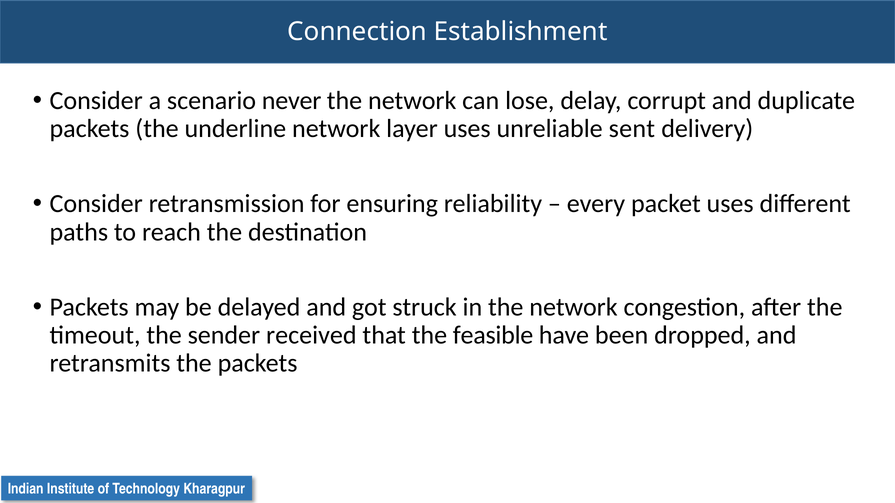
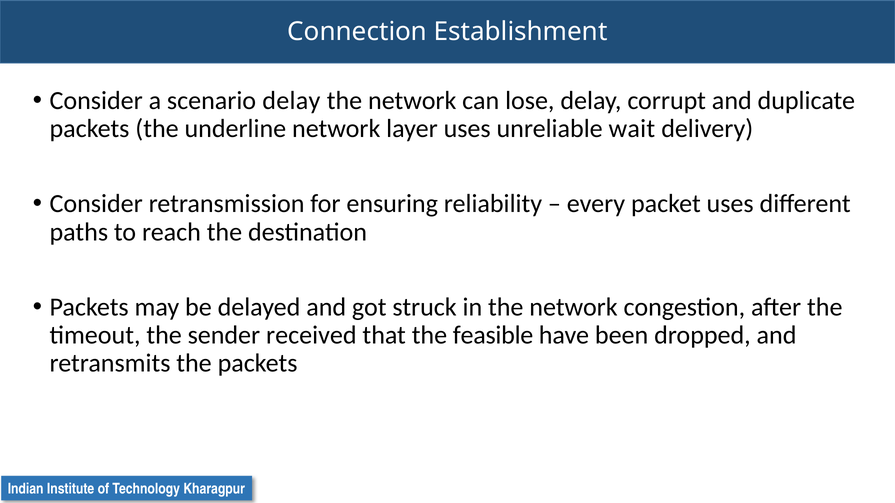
scenario never: never -> delay
sent: sent -> wait
